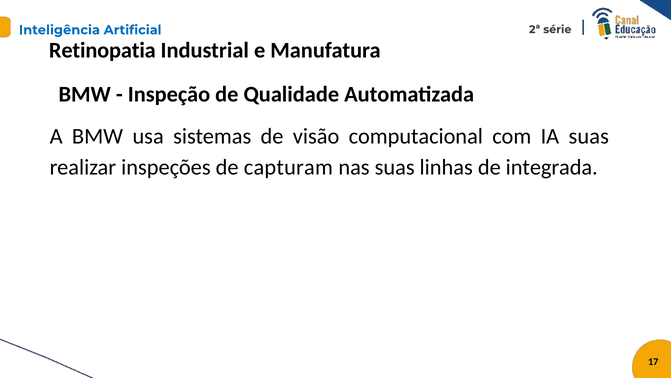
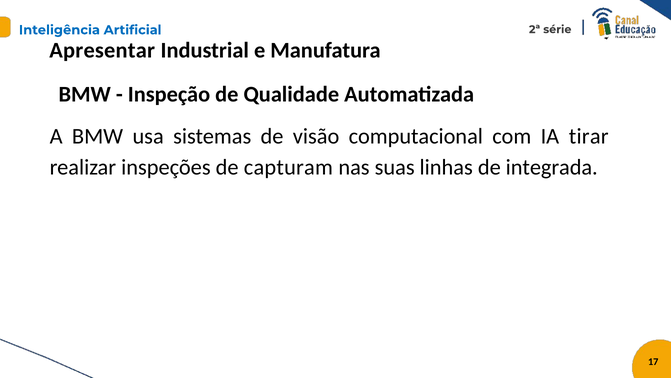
Retinopatia: Retinopatia -> Apresentar
IA suas: suas -> tirar
